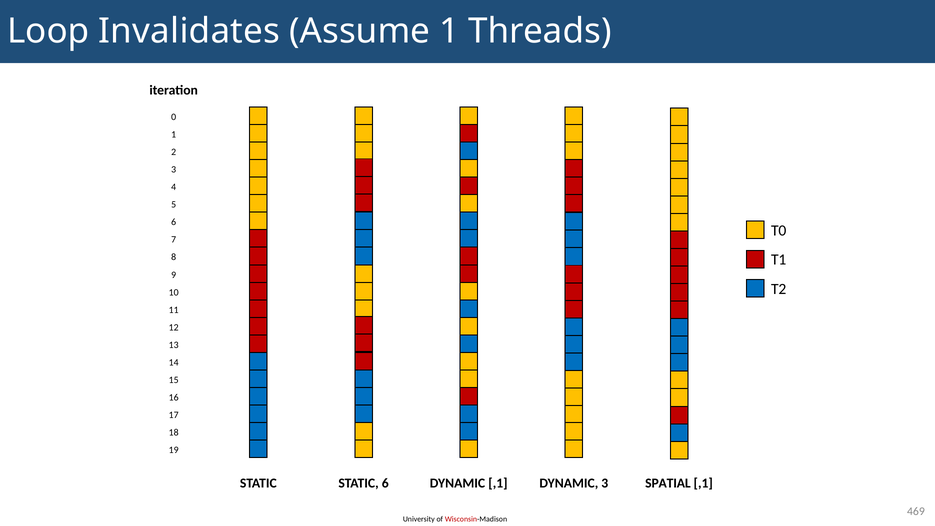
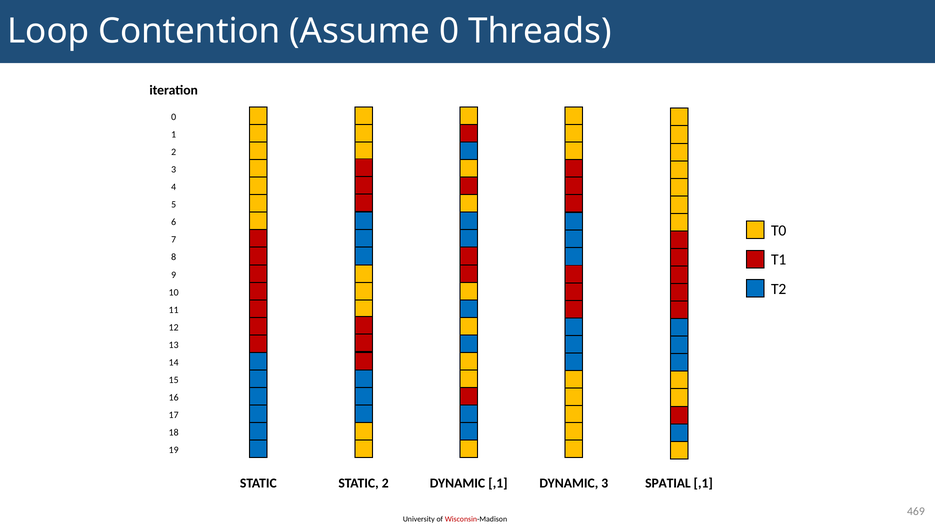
Invalidates: Invalidates -> Contention
Assume 1: 1 -> 0
STATIC 6: 6 -> 2
